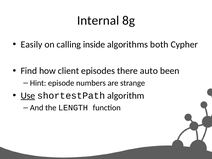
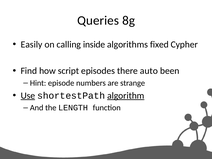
Internal: Internal -> Queries
both: both -> fixed
client: client -> script
algorithm underline: none -> present
